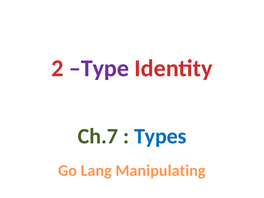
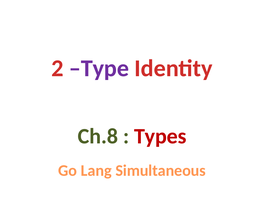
Ch.7: Ch.7 -> Ch.8
Types colour: blue -> red
Manipulating: Manipulating -> Simultaneous
